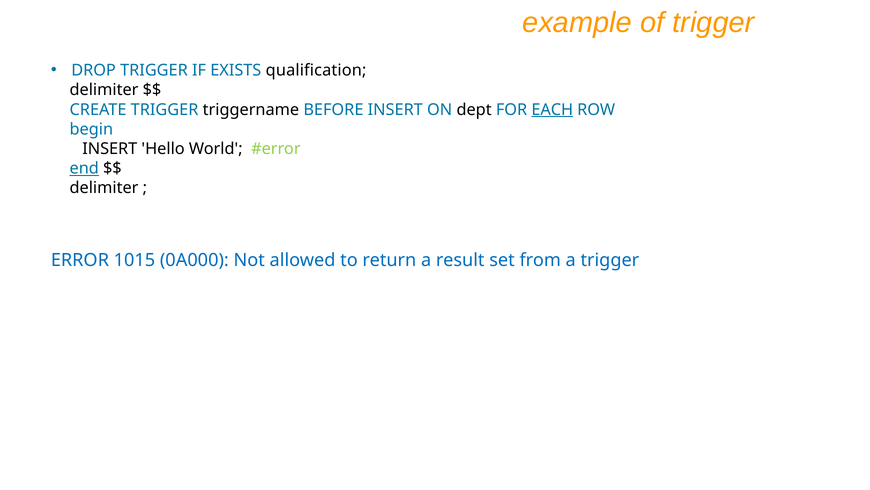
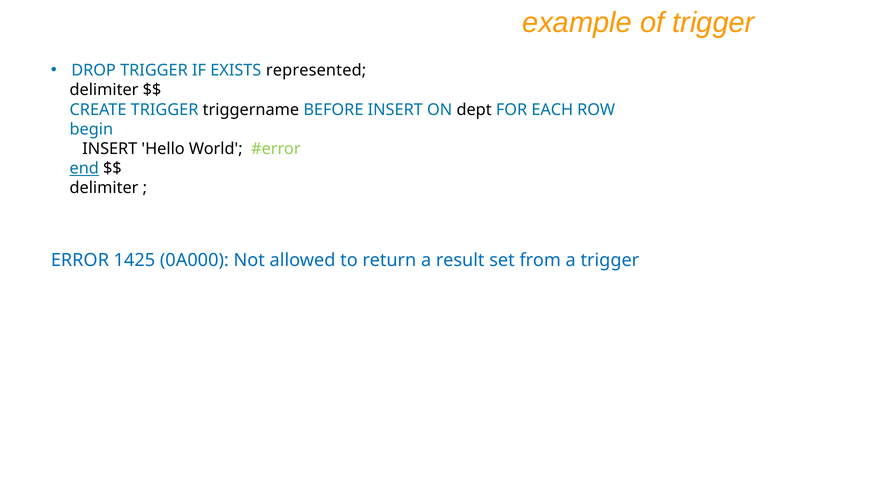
qualification: qualification -> represented
EACH underline: present -> none
1015: 1015 -> 1425
